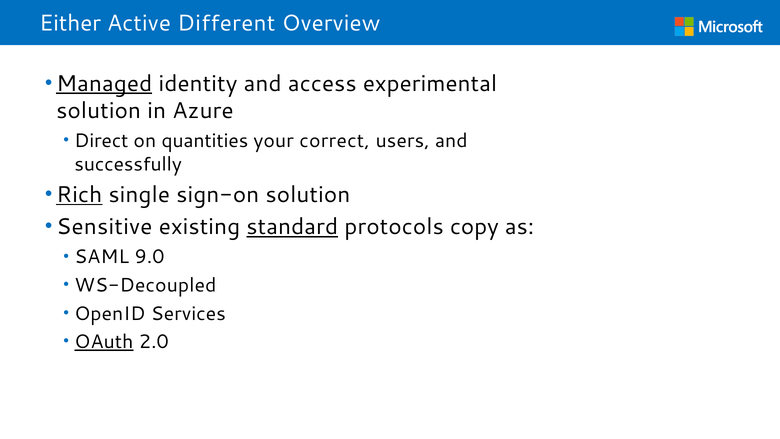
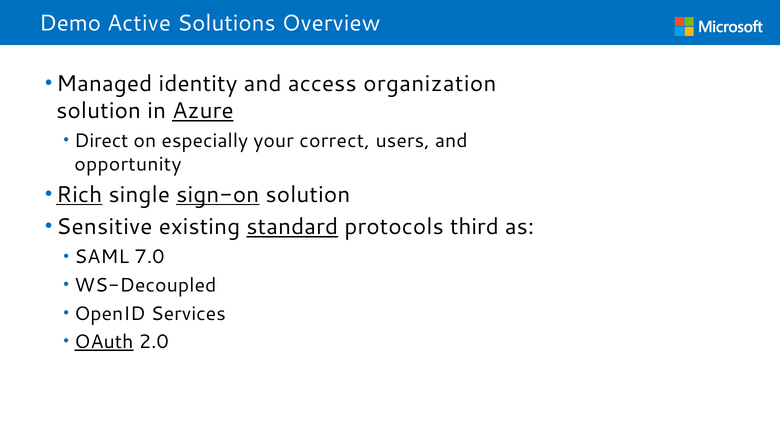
Either: Either -> Demo
Different: Different -> Solutions
Managed underline: present -> none
experimental: experimental -> organization
Azure underline: none -> present
quantities: quantities -> especially
successfully: successfully -> opportunity
sign-on underline: none -> present
copy: copy -> third
9.0: 9.0 -> 7.0
